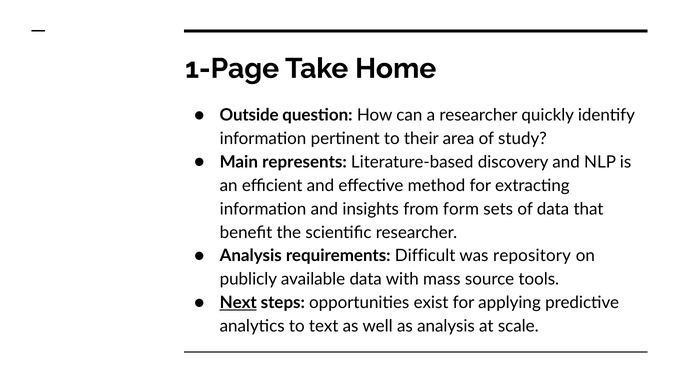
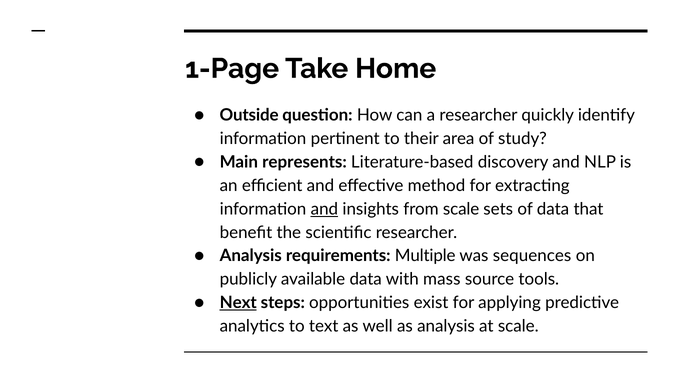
and at (324, 209) underline: none -> present
from form: form -> scale
Difficult: Difficult -> Multiple
repository: repository -> sequences
